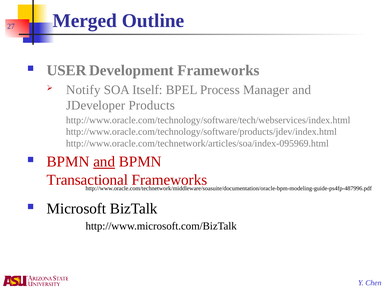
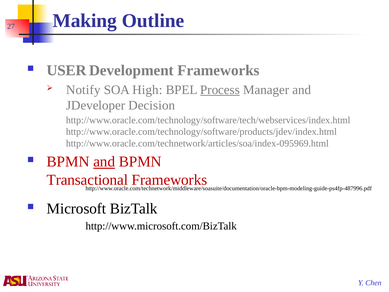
Merged: Merged -> Making
Itself: Itself -> High
Process underline: none -> present
Products: Products -> Decision
